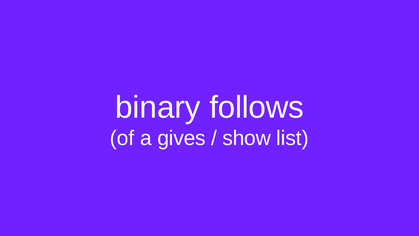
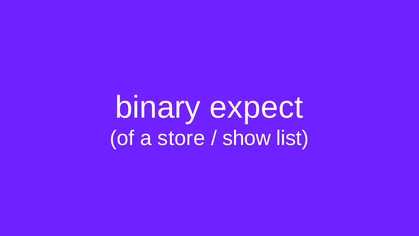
follows: follows -> expect
gives: gives -> store
